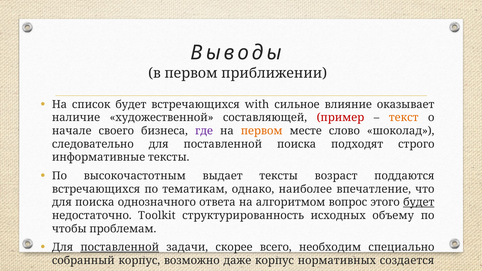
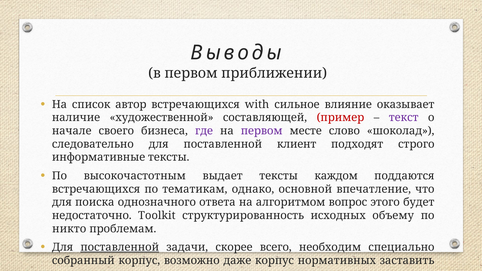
список будет: будет -> автор
текст colour: orange -> purple
первом at (262, 131) colour: orange -> purple
поставленной поиска: поиска -> клиент
возраст: возраст -> каждом
наиболее: наиболее -> основной
будет at (419, 202) underline: present -> none
чтобы: чтобы -> никто
создается: создается -> заставить
